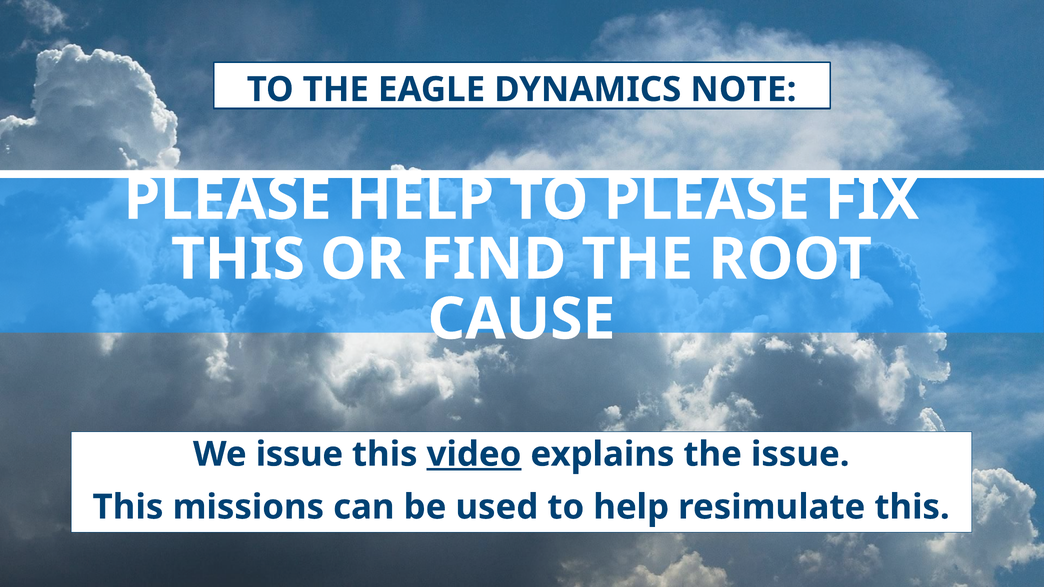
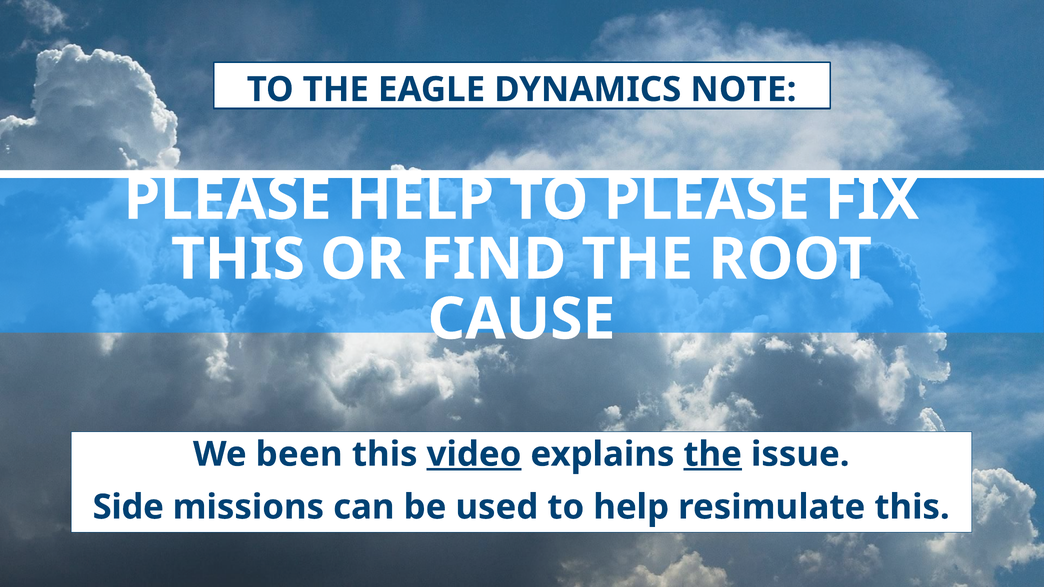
We issue: issue -> been
the at (713, 454) underline: none -> present
This at (128, 507): This -> Side
